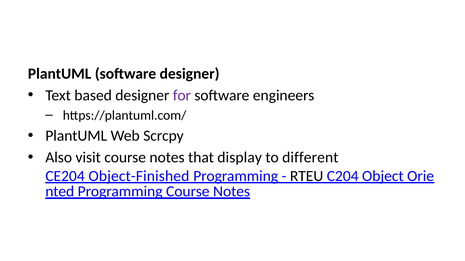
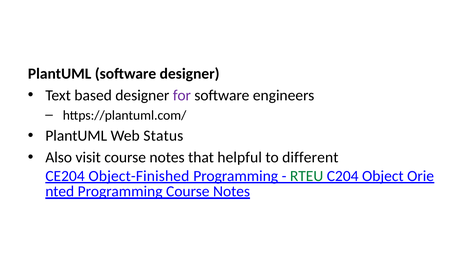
Scrcpy: Scrcpy -> Status
display: display -> helpful
RTEU colour: black -> green
